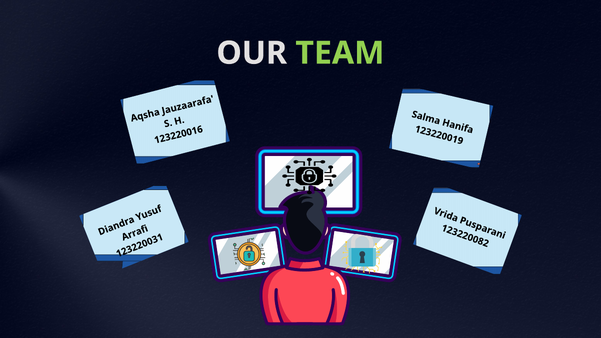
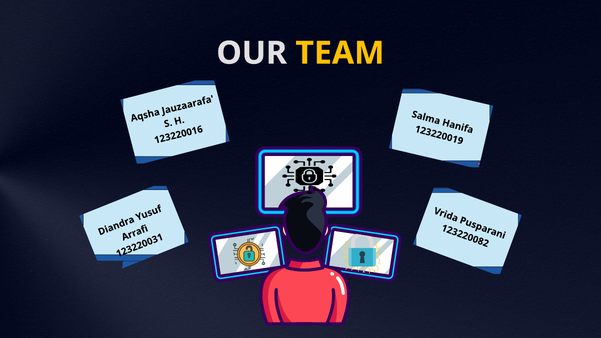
TEAM colour: light green -> yellow
